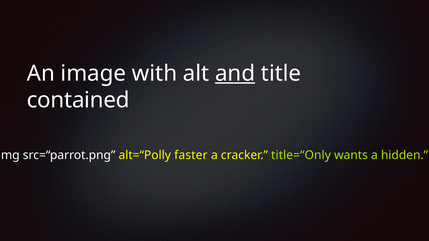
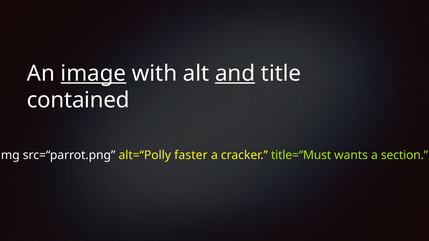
image underline: none -> present
title=“Only: title=“Only -> title=“Must
hidden: hidden -> section
